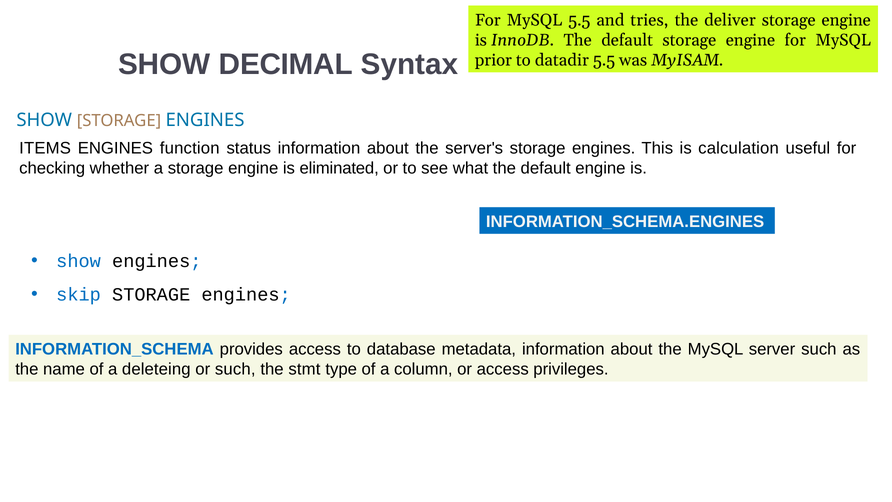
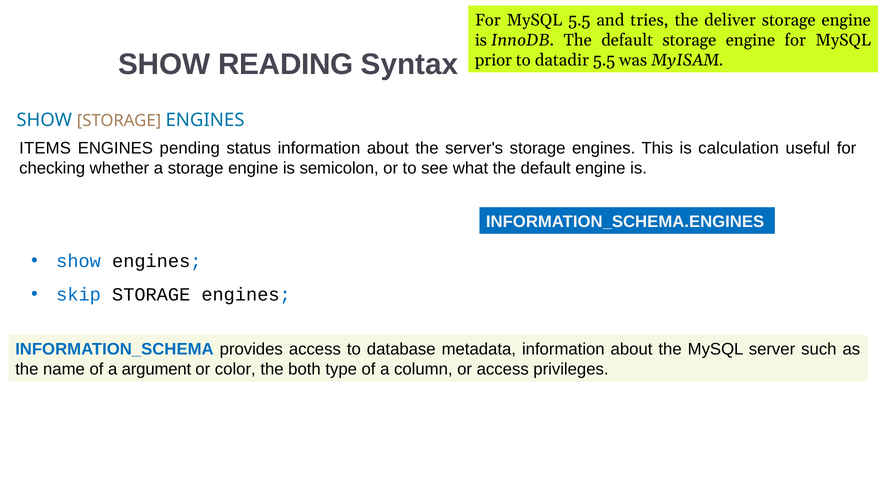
DECIMAL: DECIMAL -> READING
function: function -> pending
eliminated: eliminated -> semicolon
deleteing: deleteing -> argument
or such: such -> color
stmt: stmt -> both
